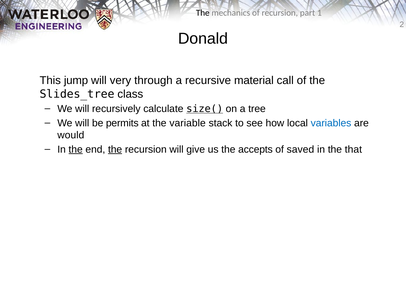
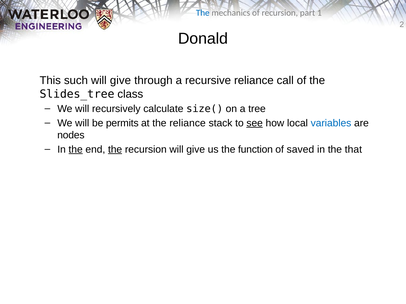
The at (203, 13) colour: black -> blue
jump: jump -> such
very at (121, 81): very -> give
recursive material: material -> reliance
size( underline: present -> none
the variable: variable -> reliance
see underline: none -> present
would: would -> nodes
accepts: accepts -> function
